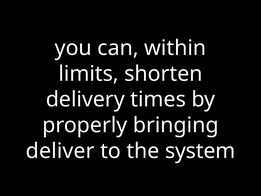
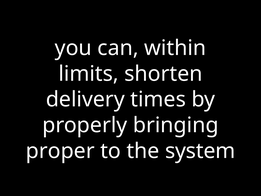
deliver: deliver -> proper
